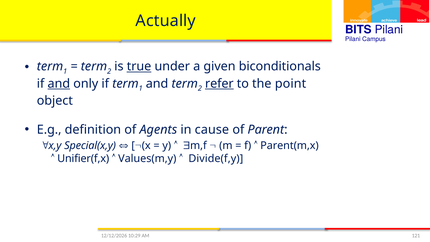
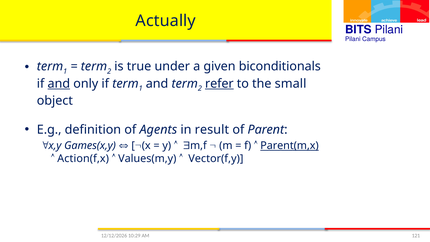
true underline: present -> none
point: point -> small
cause: cause -> result
Special(x,y: Special(x,y -> Games(x,y
Parent(m,x underline: none -> present
Unifier(f,x: Unifier(f,x -> Action(f,x
Divide(f,y: Divide(f,y -> Vector(f,y
